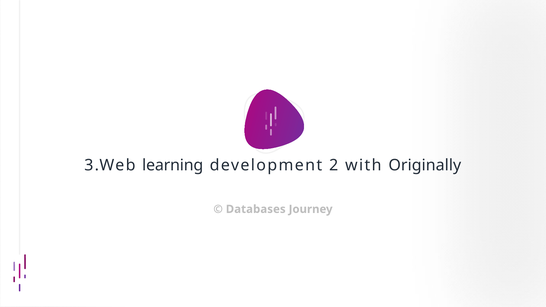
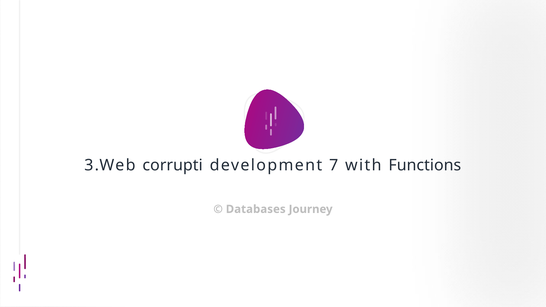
learning: learning -> corrupti
2: 2 -> 7
Originally: Originally -> Functions
